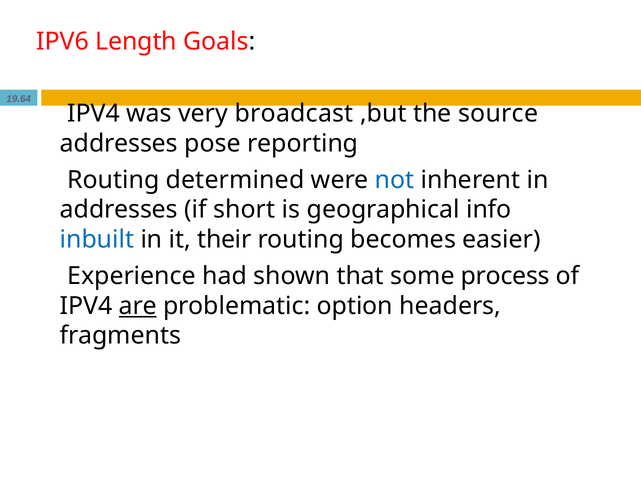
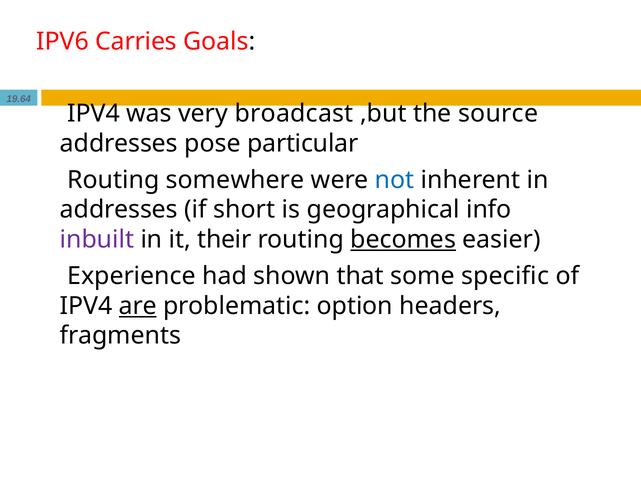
Length: Length -> Carries
reporting: reporting -> particular
determined: determined -> somewhere
inbuilt colour: blue -> purple
becomes underline: none -> present
process: process -> specific
